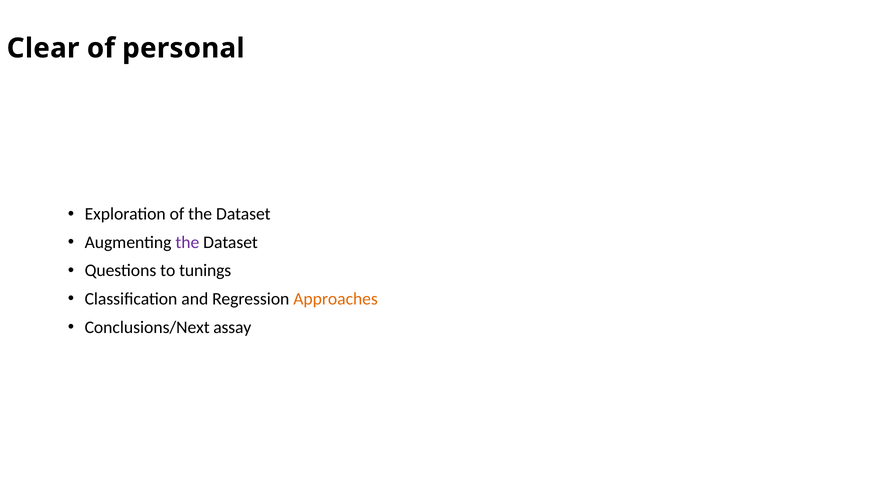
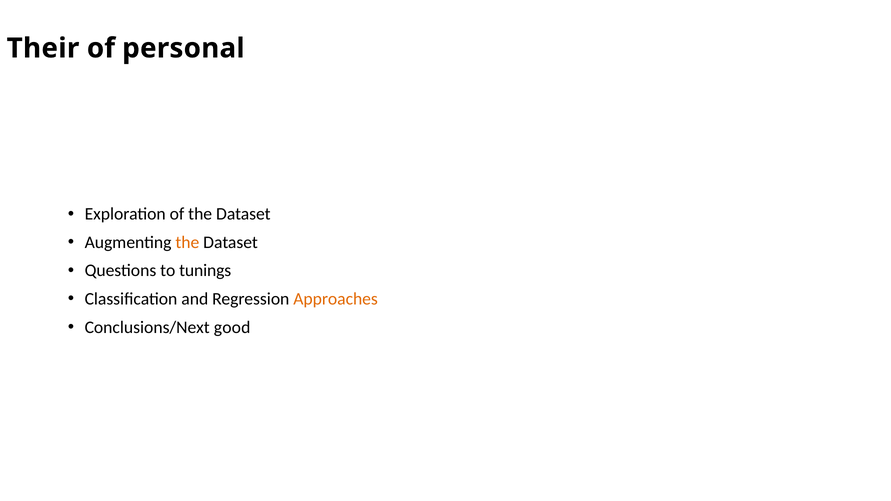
Clear: Clear -> Their
the at (187, 242) colour: purple -> orange
assay: assay -> good
